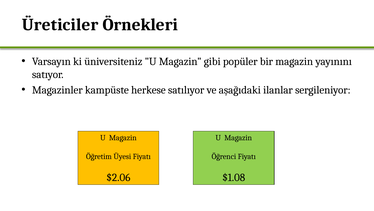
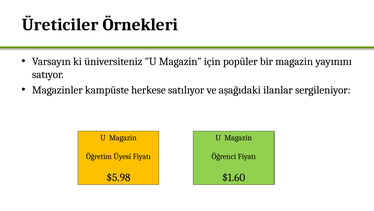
gibi: gibi -> için
$2.06: $2.06 -> $5.98
$1.08: $1.08 -> $1.60
